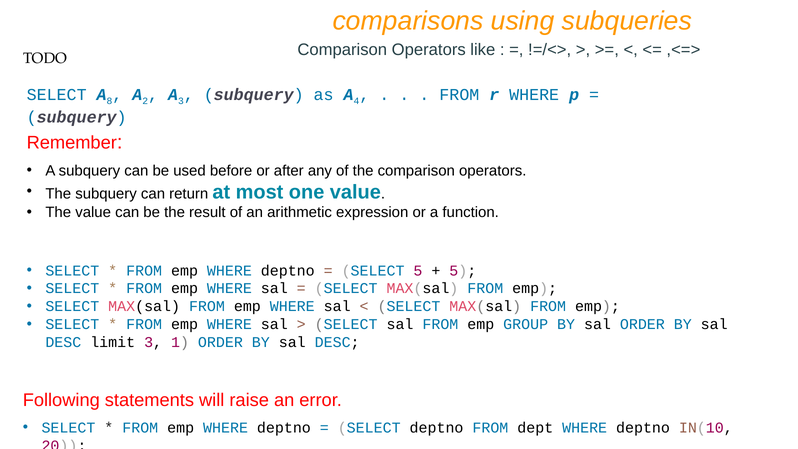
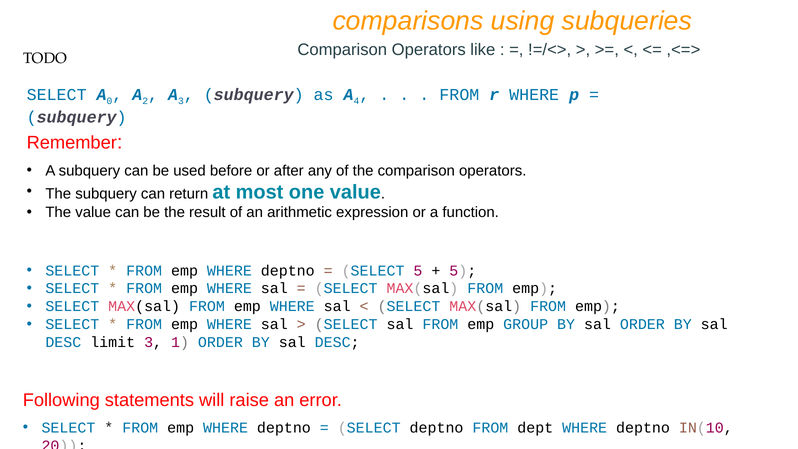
8: 8 -> 0
